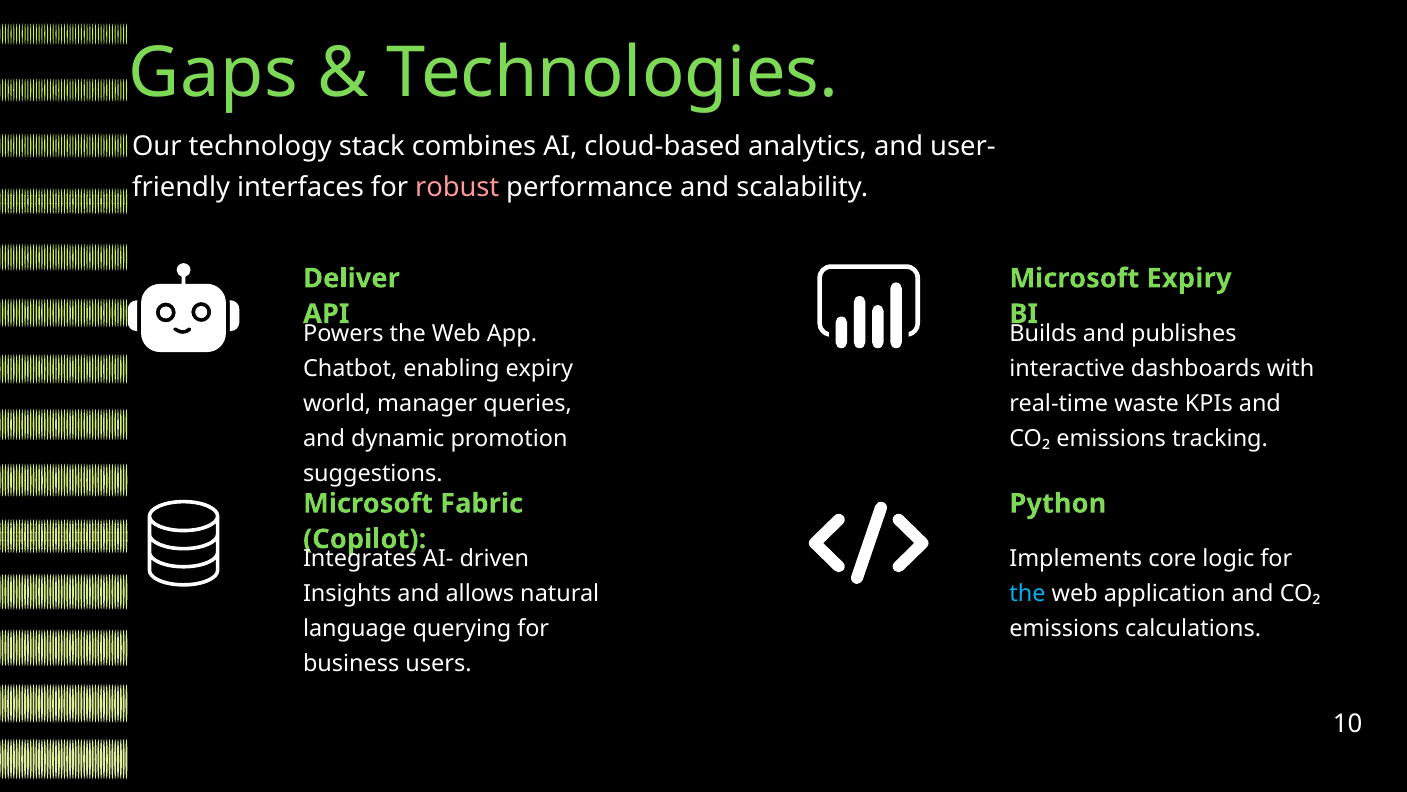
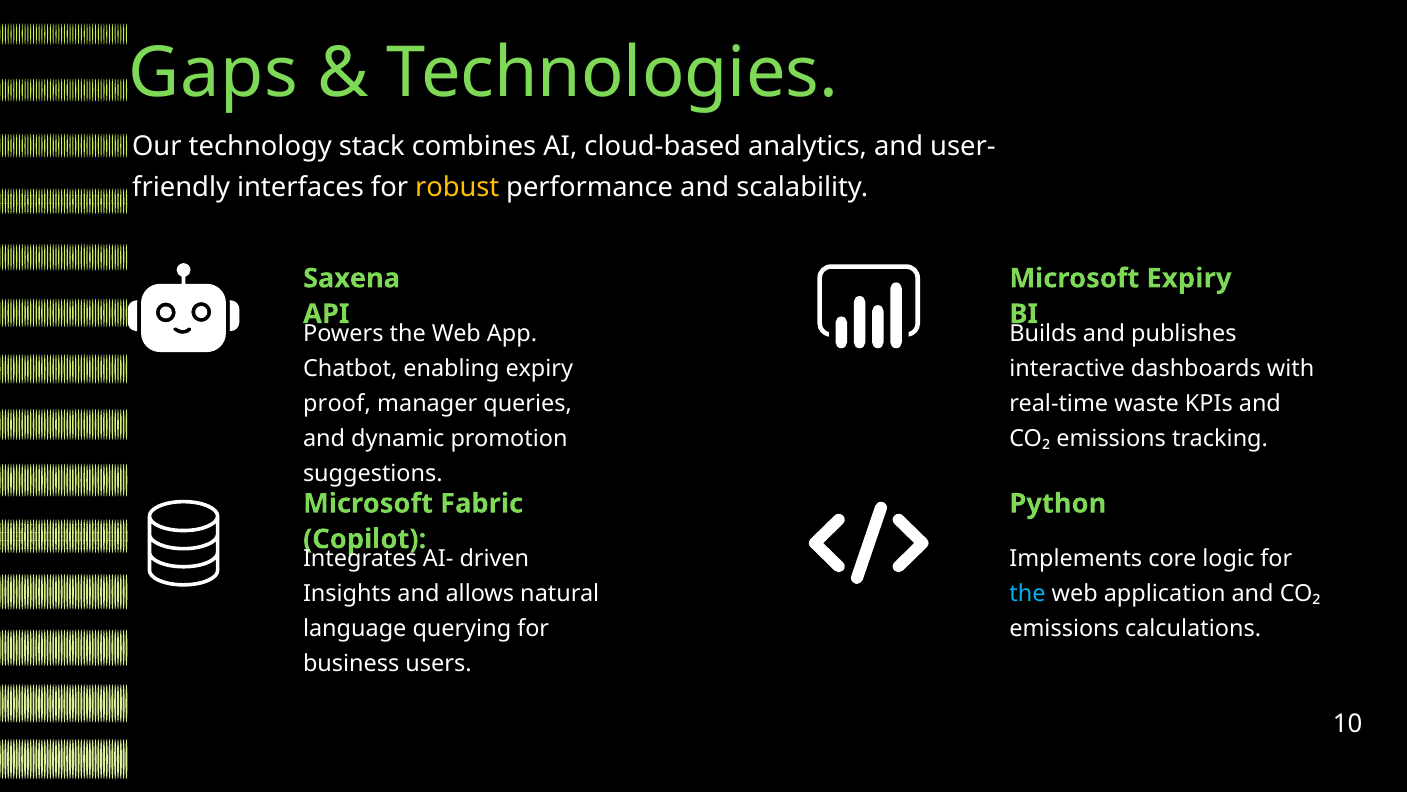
robust colour: pink -> yellow
Deliver: Deliver -> Saxena
world: world -> proof
